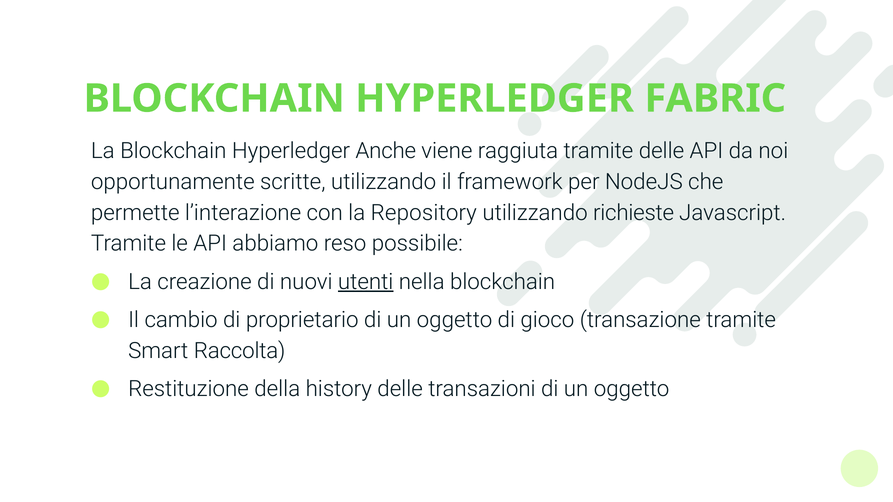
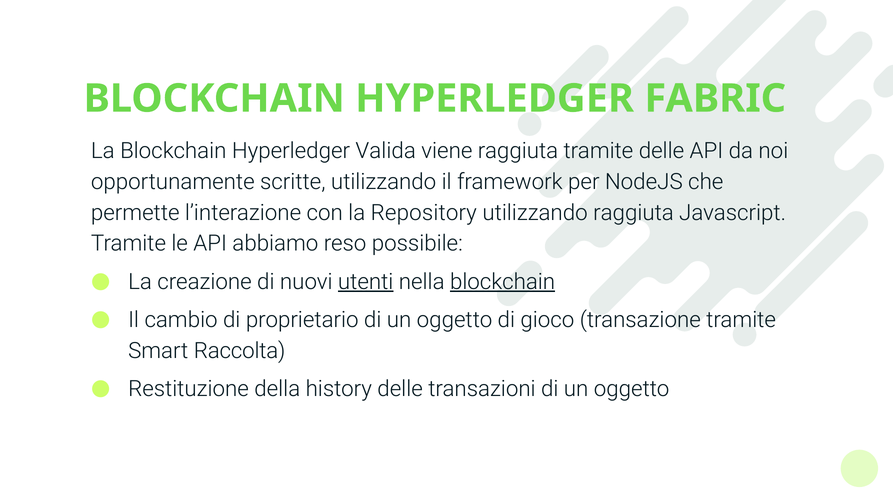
Anche: Anche -> Valida
utilizzando richieste: richieste -> raggiuta
blockchain at (503, 282) underline: none -> present
